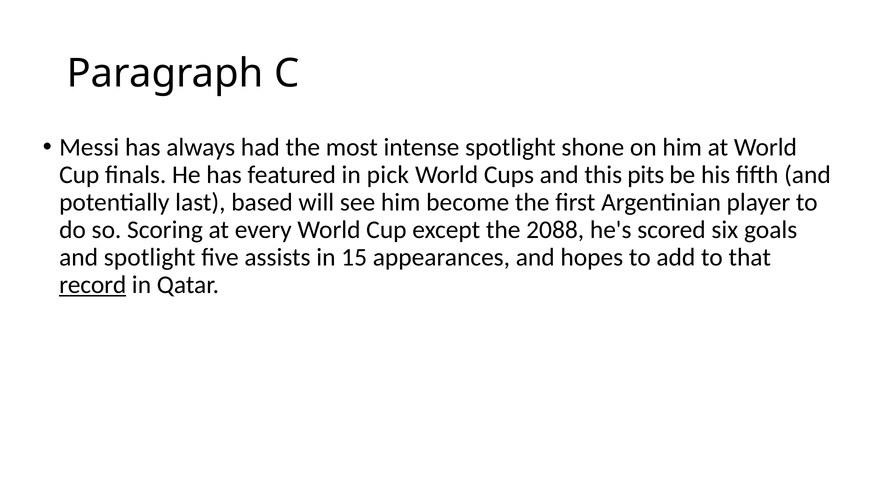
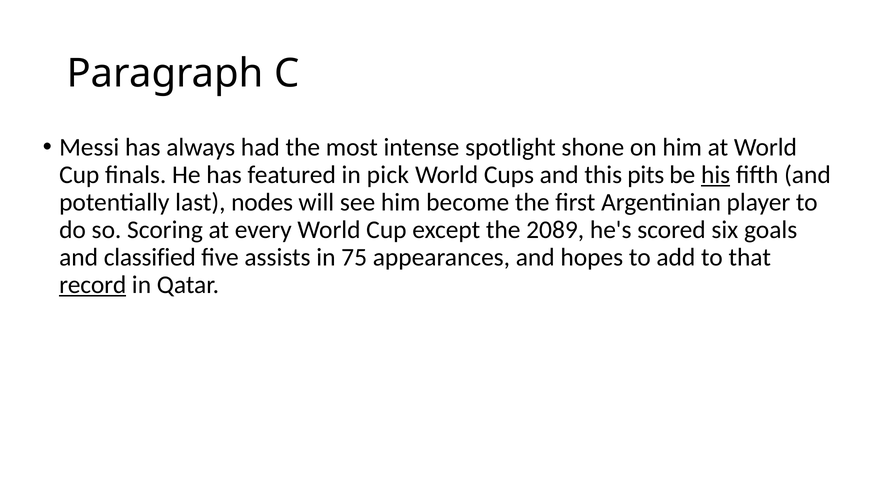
his underline: none -> present
based: based -> nodes
2088: 2088 -> 2089
and spotlight: spotlight -> classified
15: 15 -> 75
